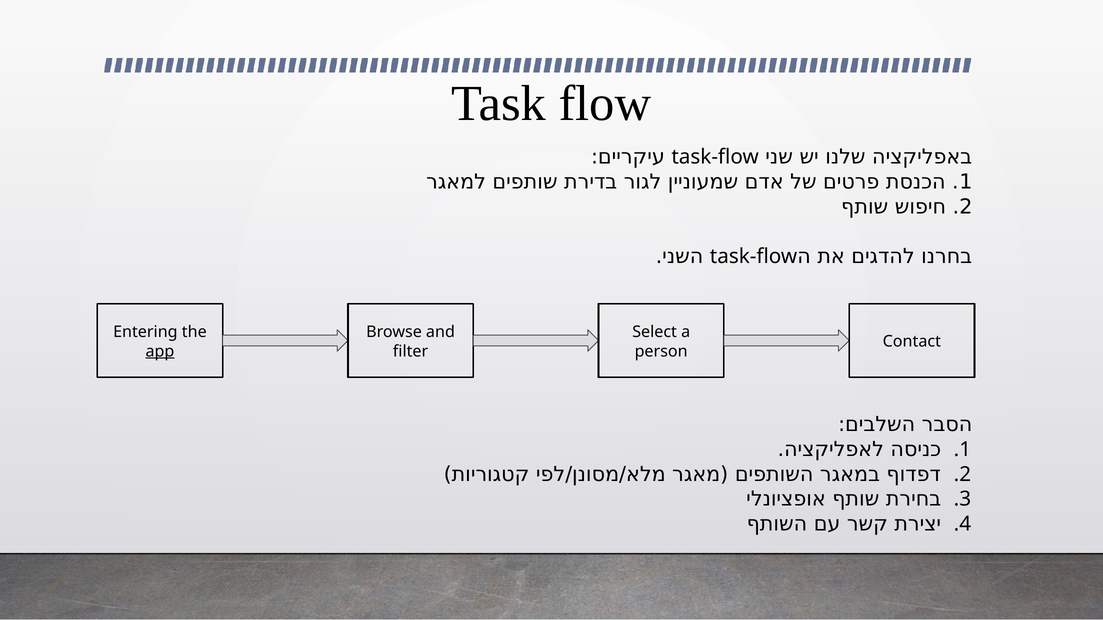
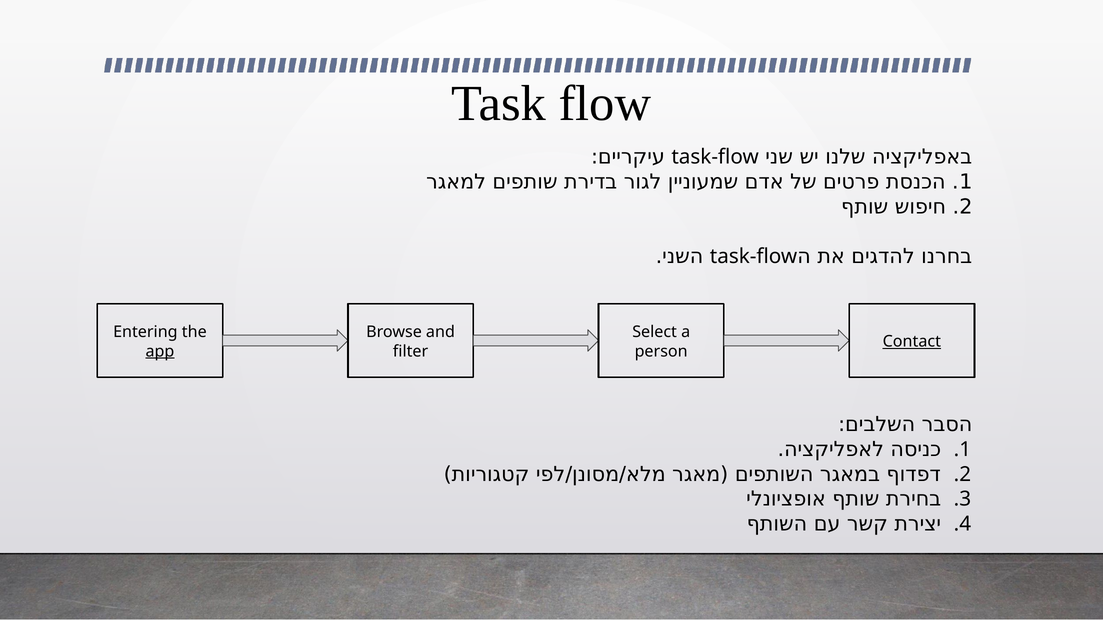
Contact underline: none -> present
